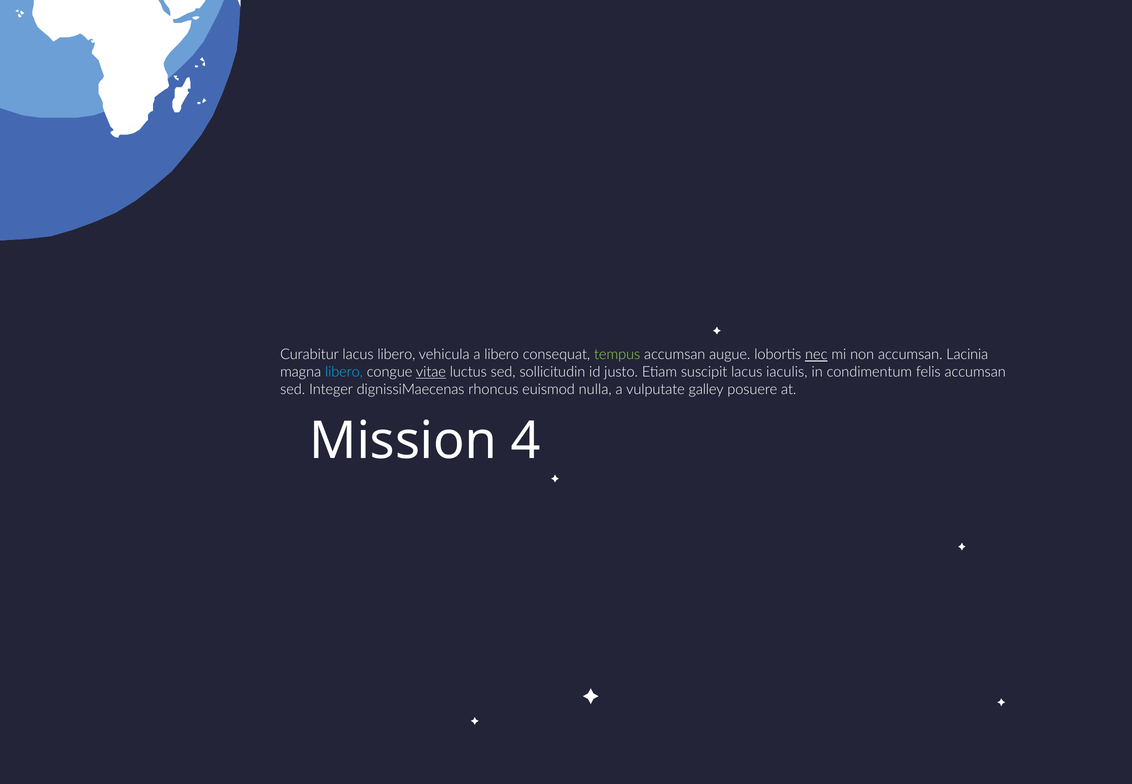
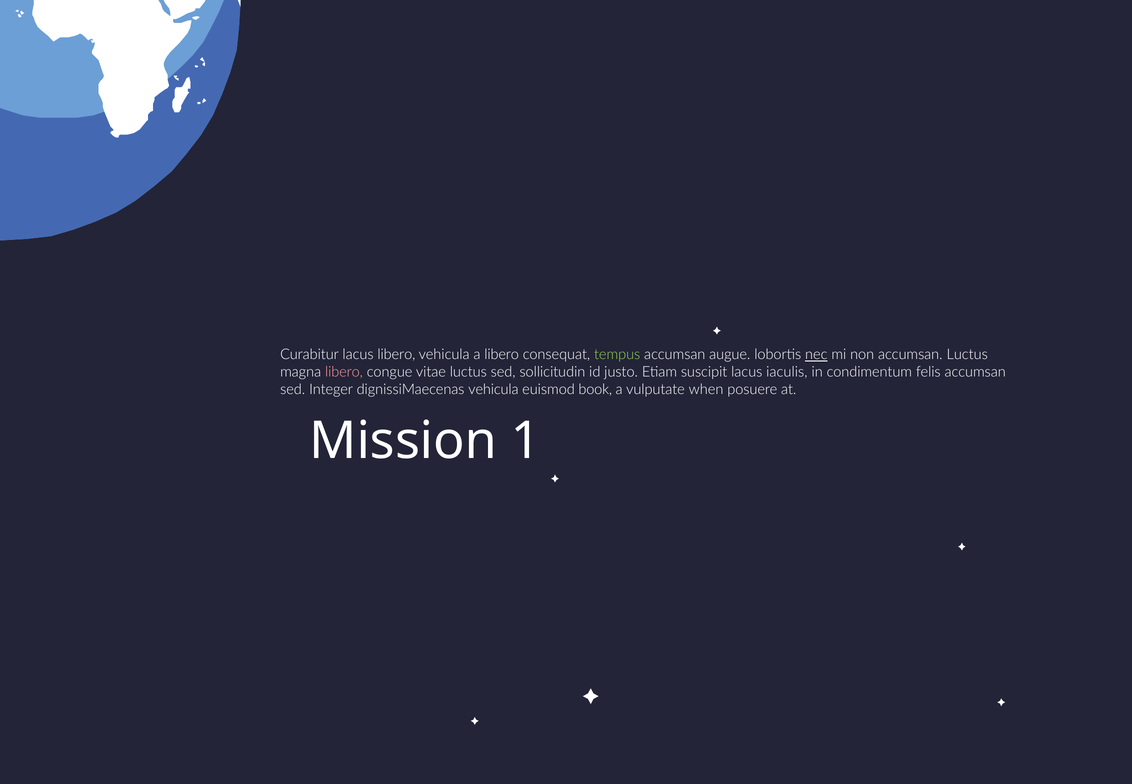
accumsan Lacinia: Lacinia -> Luctus
libero at (344, 372) colour: light blue -> pink
vitae underline: present -> none
dignissiMaecenas rhoncus: rhoncus -> vehicula
nulla: nulla -> book
galley: galley -> when
4: 4 -> 1
